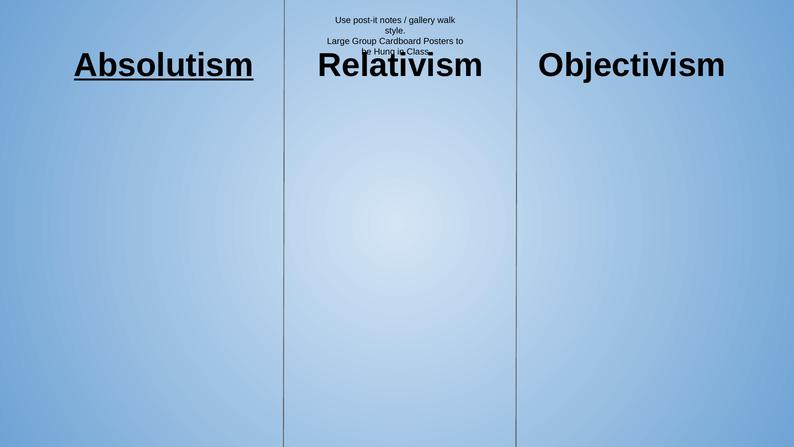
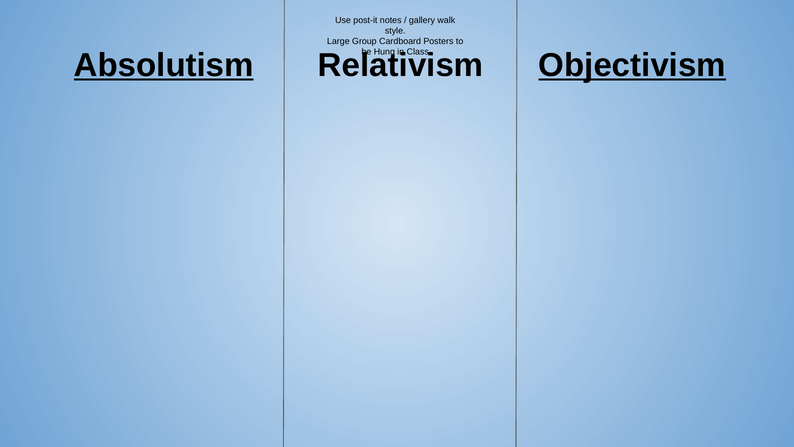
Objectivism underline: none -> present
